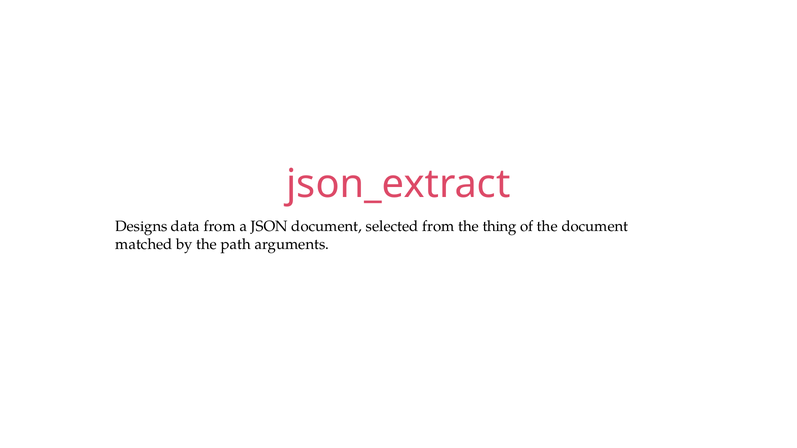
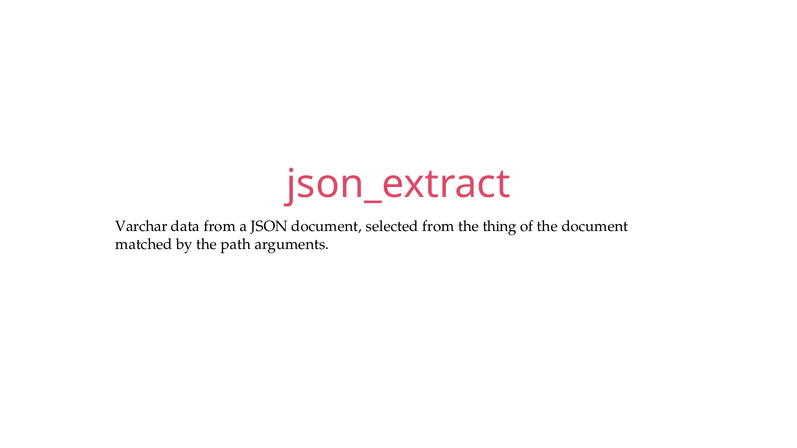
Designs: Designs -> Varchar
